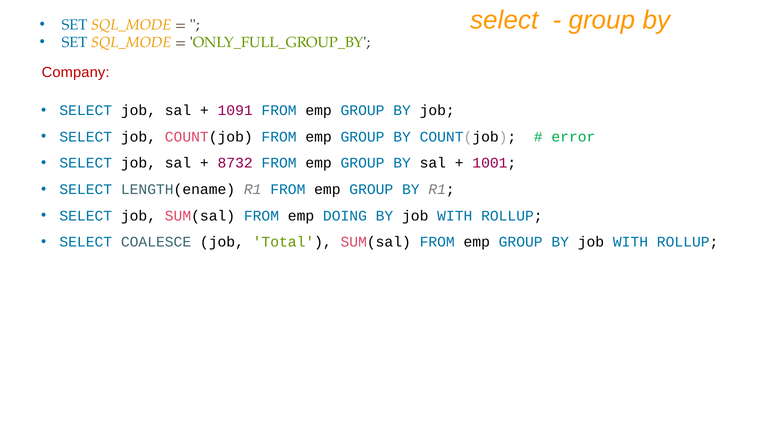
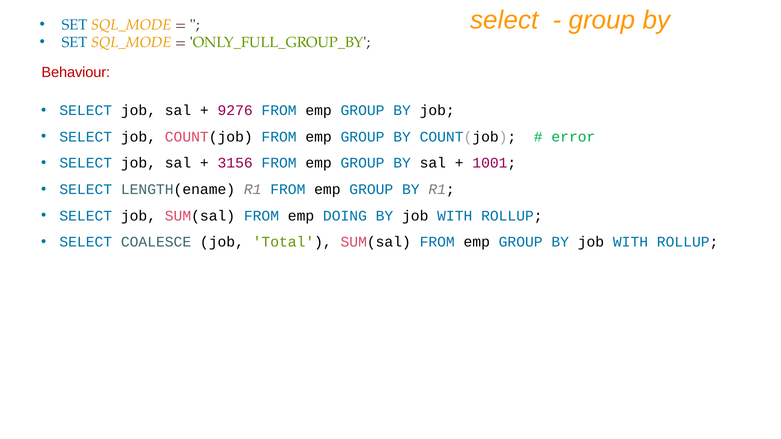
Company: Company -> Behaviour
1091: 1091 -> 9276
8732: 8732 -> 3156
